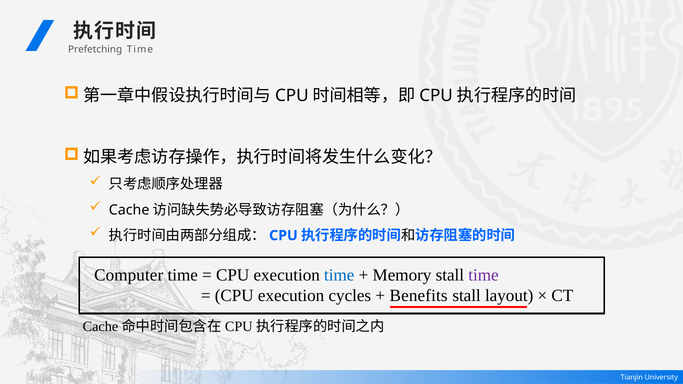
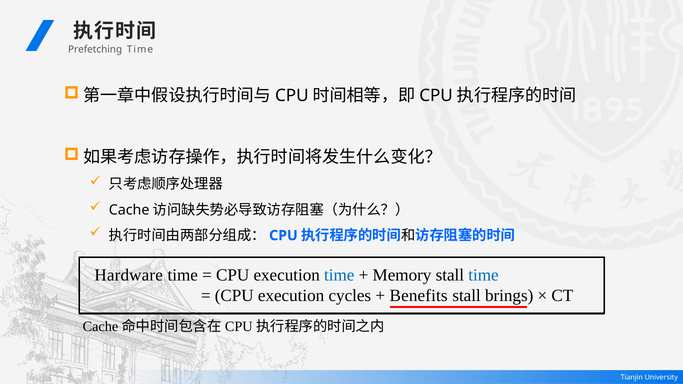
Computer: Computer -> Hardware
time at (483, 275) colour: purple -> blue
layout: layout -> brings
